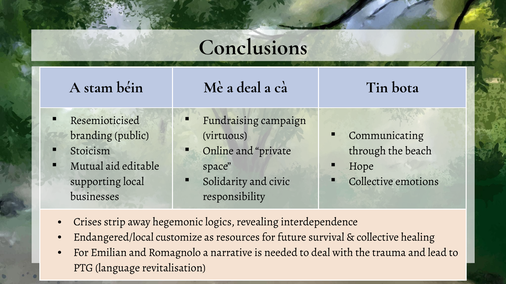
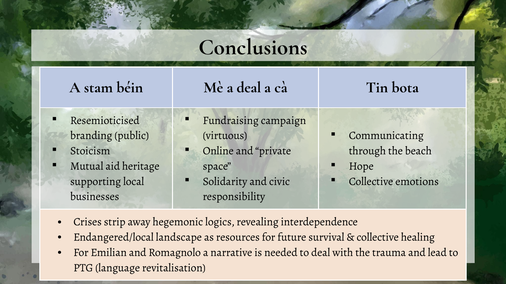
editable: editable -> heritage
customize: customize -> landscape
